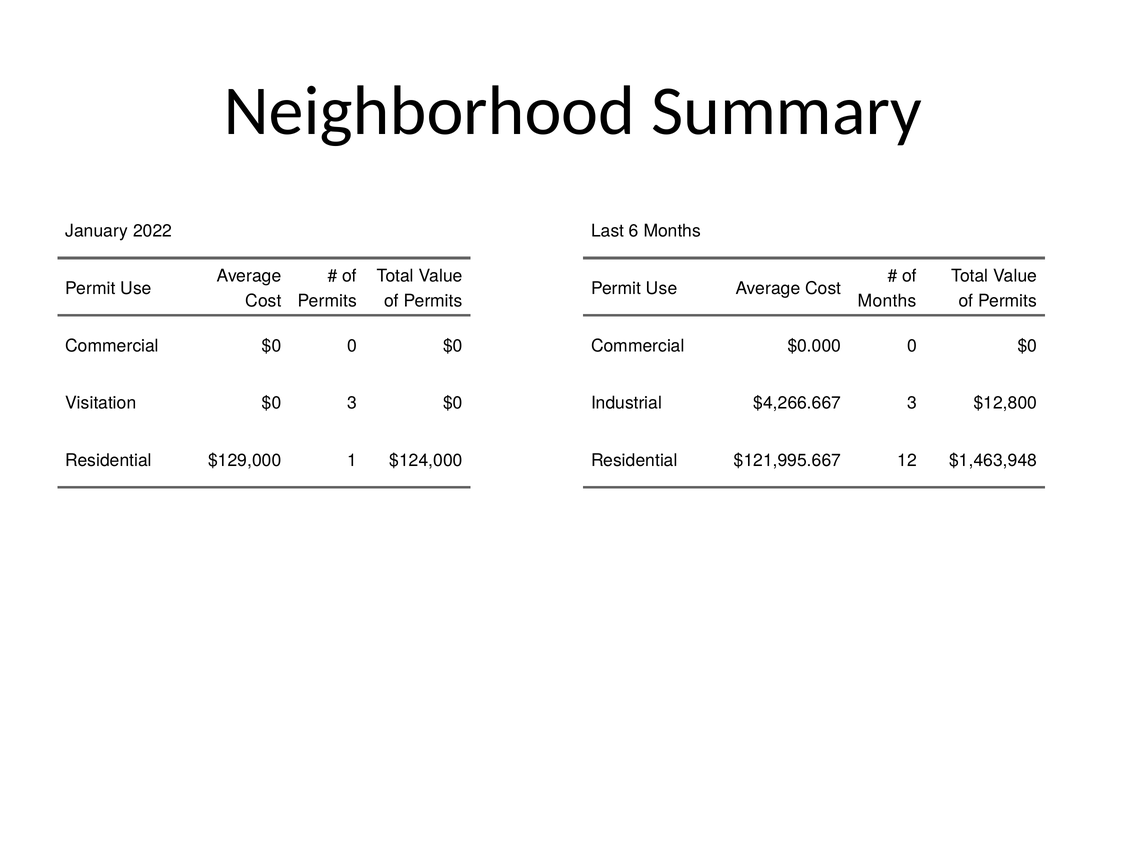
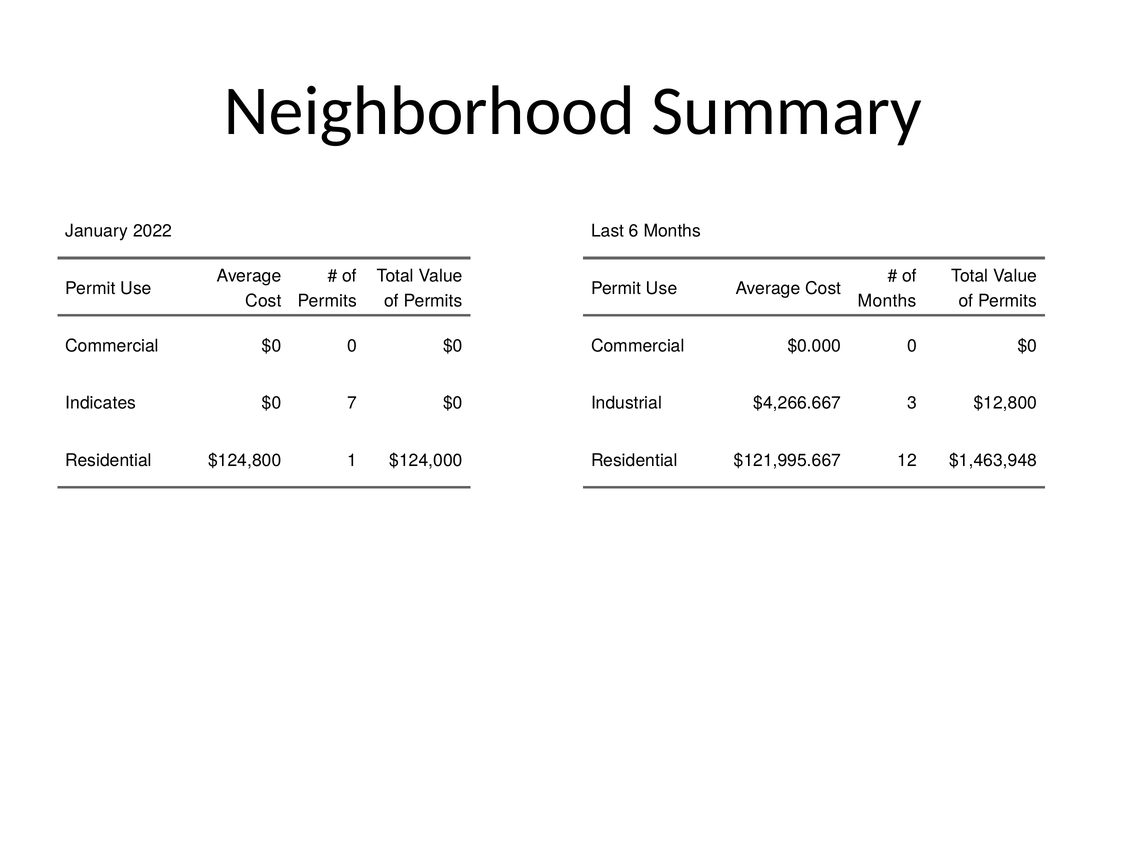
Visitation: Visitation -> Indicates
$0 3: 3 -> 7
$129,000: $129,000 -> $124,800
